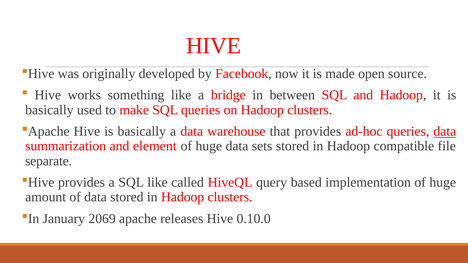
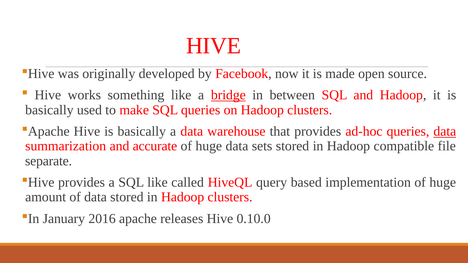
bridge underline: none -> present
element: element -> accurate
2069: 2069 -> 2016
